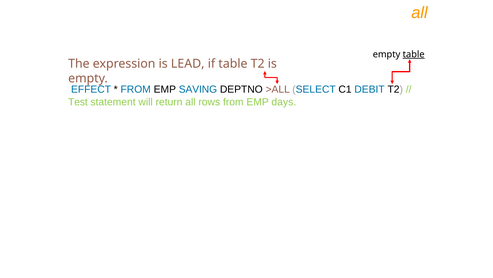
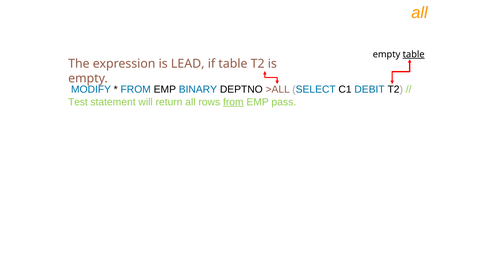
EFFECT: EFFECT -> MODIFY
SAVING: SAVING -> BINARY
from at (233, 102) underline: none -> present
days: days -> pass
